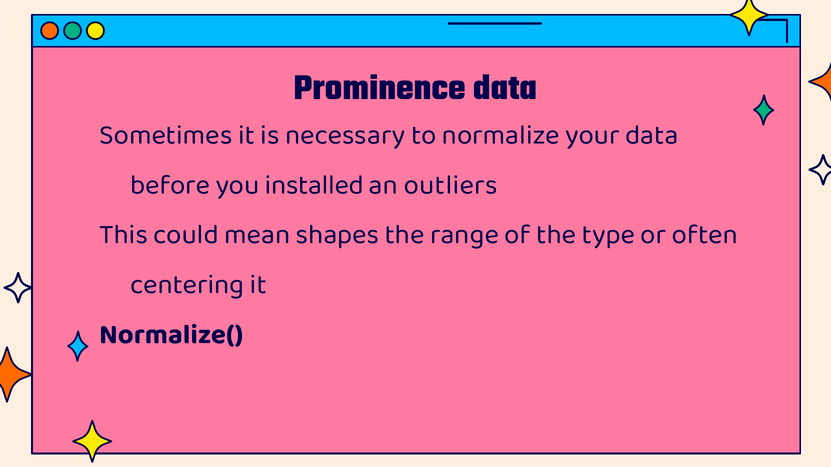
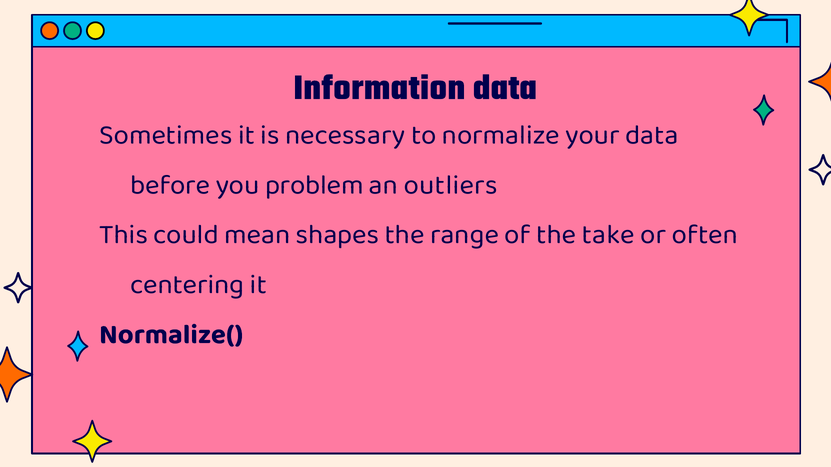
Prominence: Prominence -> Information
installed: installed -> problem
type: type -> take
